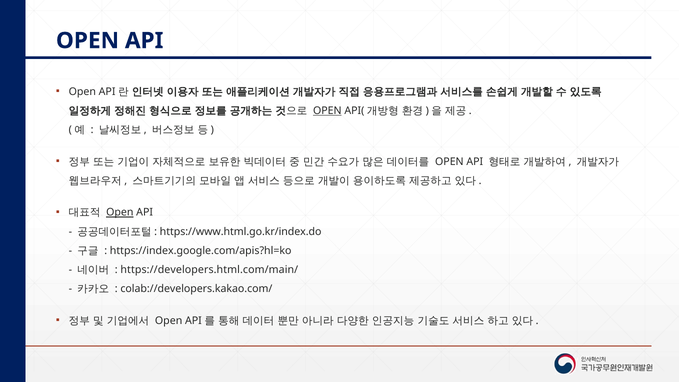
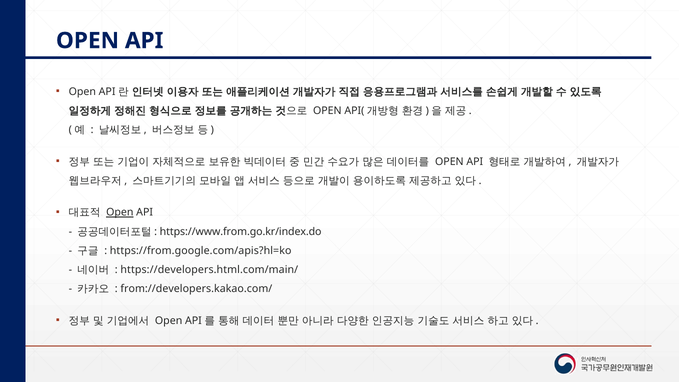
OPEN at (327, 111) underline: present -> none
https://www.html.go.kr/index.do: https://www.html.go.kr/index.do -> https://www.from.go.kr/index.do
https://index.google.com/apis?hl=ko: https://index.google.com/apis?hl=ko -> https://from.google.com/apis?hl=ko
colab://developers.kakao.com/: colab://developers.kakao.com/ -> from://developers.kakao.com/
